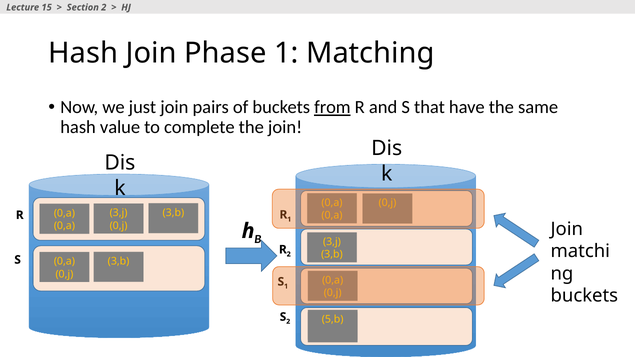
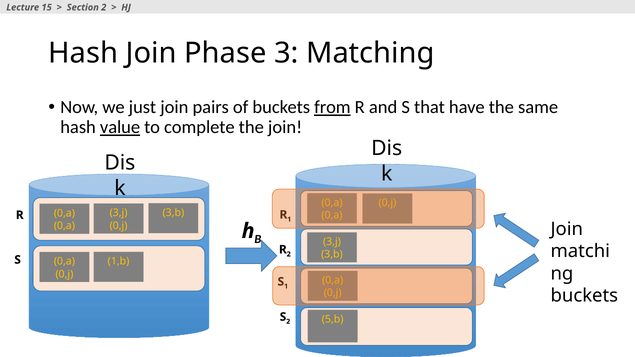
Phase 1: 1 -> 3
value underline: none -> present
3,b at (119, 261): 3,b -> 1,b
